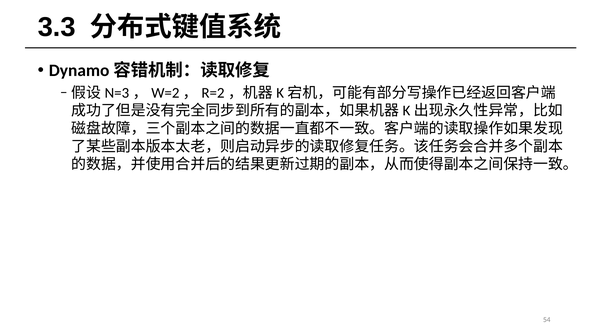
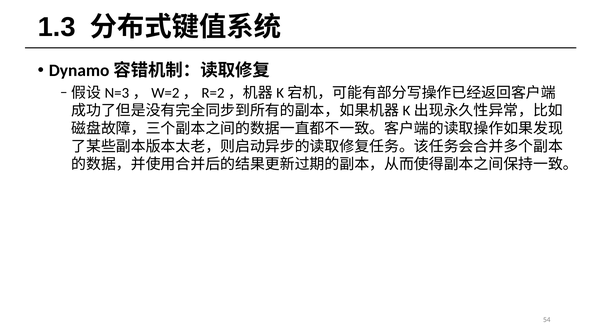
3.3: 3.3 -> 1.3
